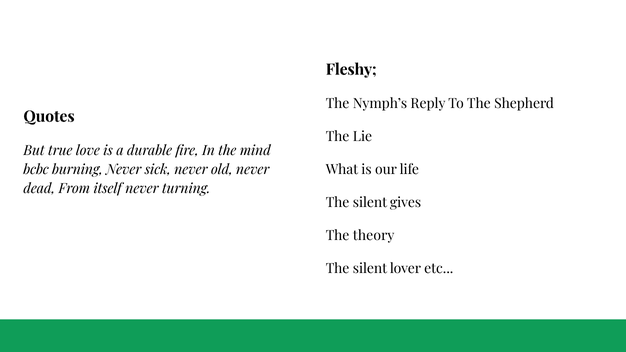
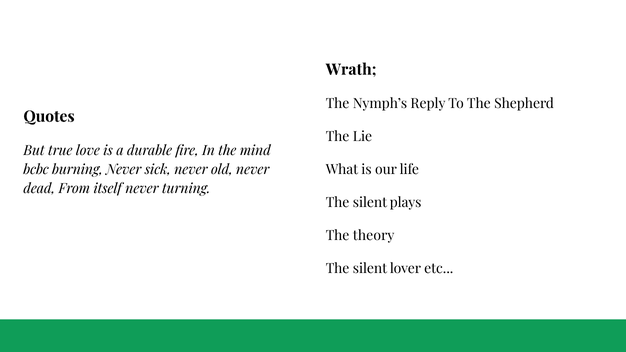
Fleshy: Fleshy -> Wrath
gives: gives -> plays
